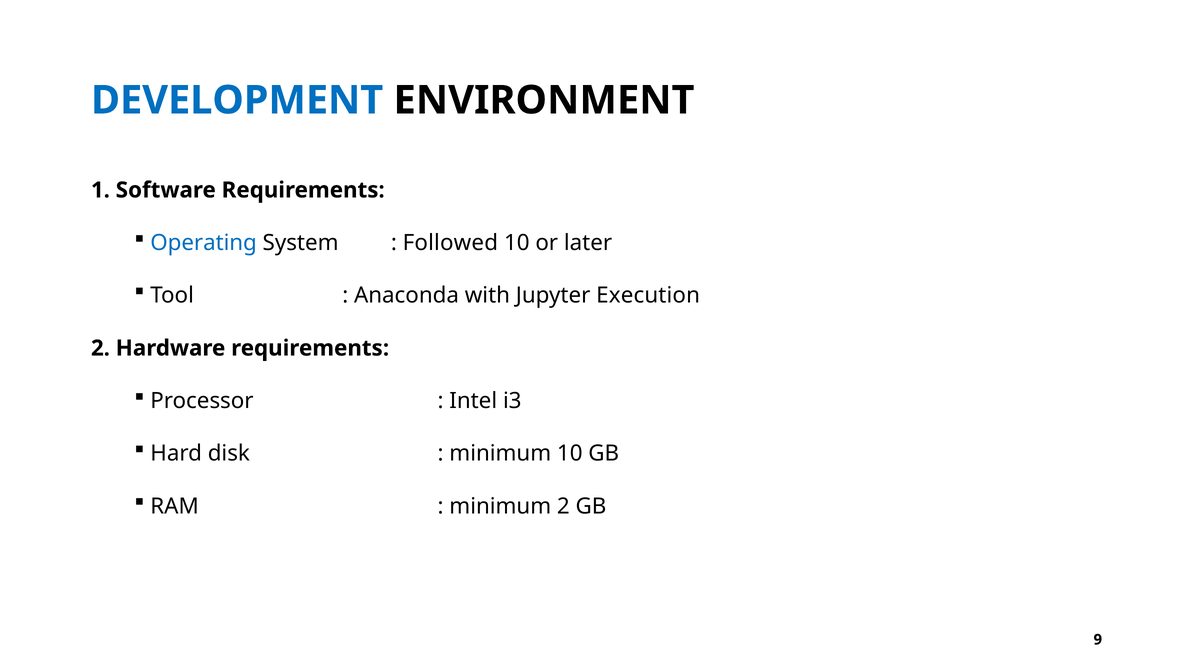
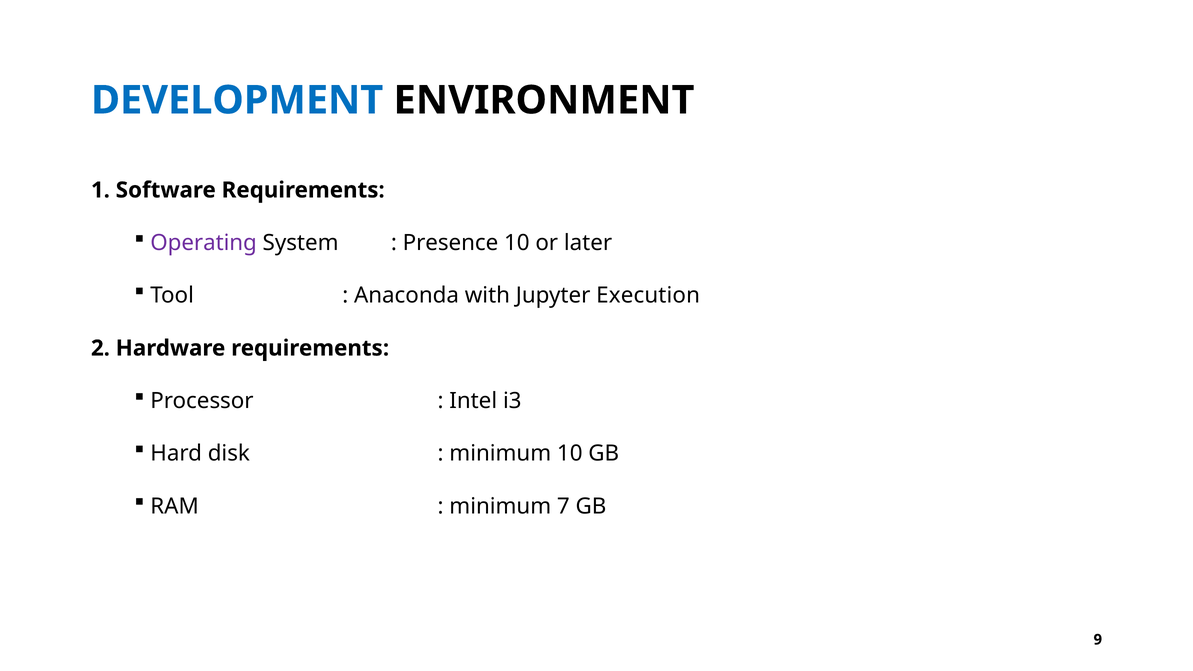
Operating colour: blue -> purple
Followed: Followed -> Presence
minimum 2: 2 -> 7
